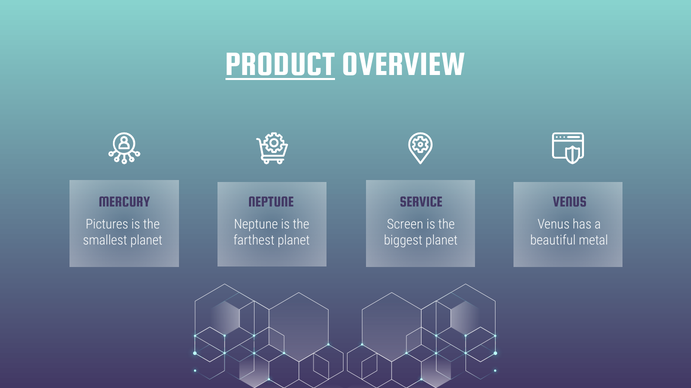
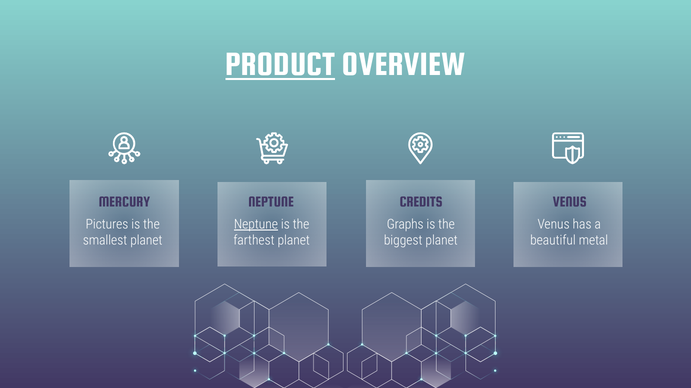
SERVICE: SERVICE -> CREDITS
Neptune at (256, 225) underline: none -> present
Screen: Screen -> Graphs
